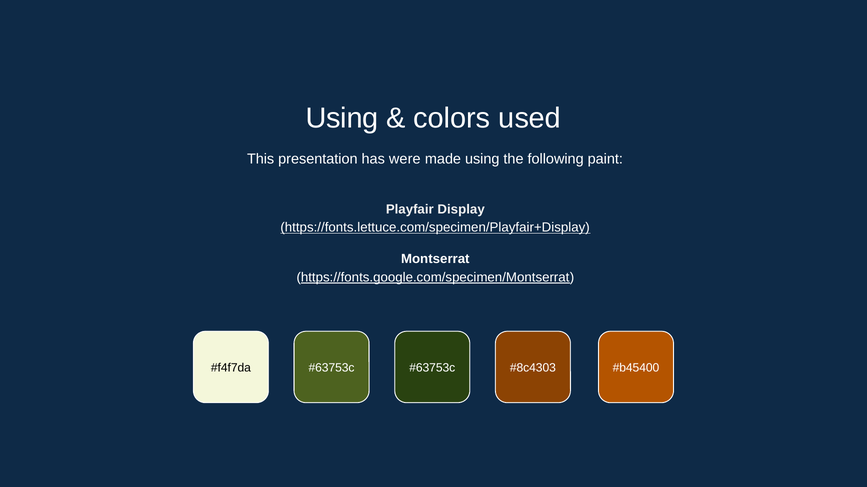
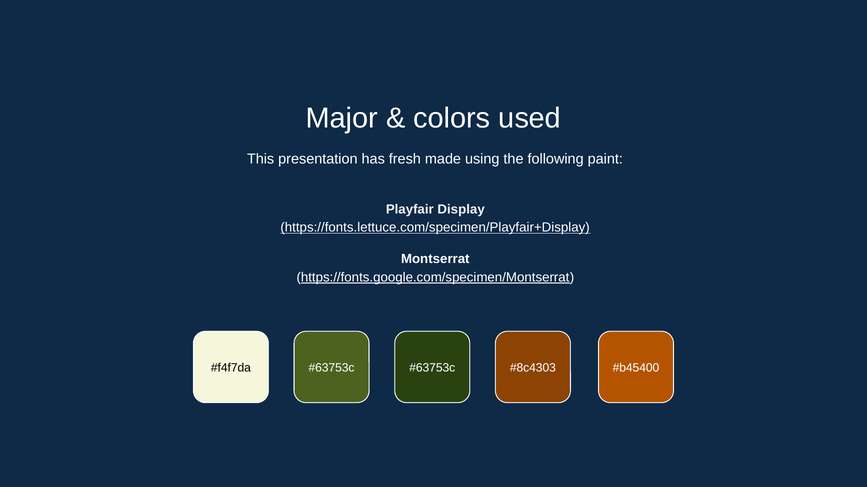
Using at (342, 119): Using -> Major
were: were -> fresh
